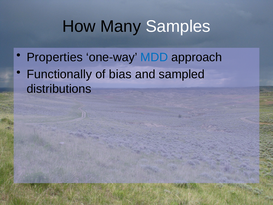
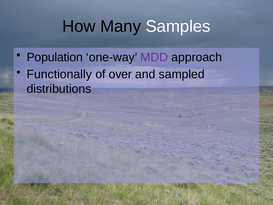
Properties: Properties -> Population
MDD colour: blue -> purple
bias: bias -> over
